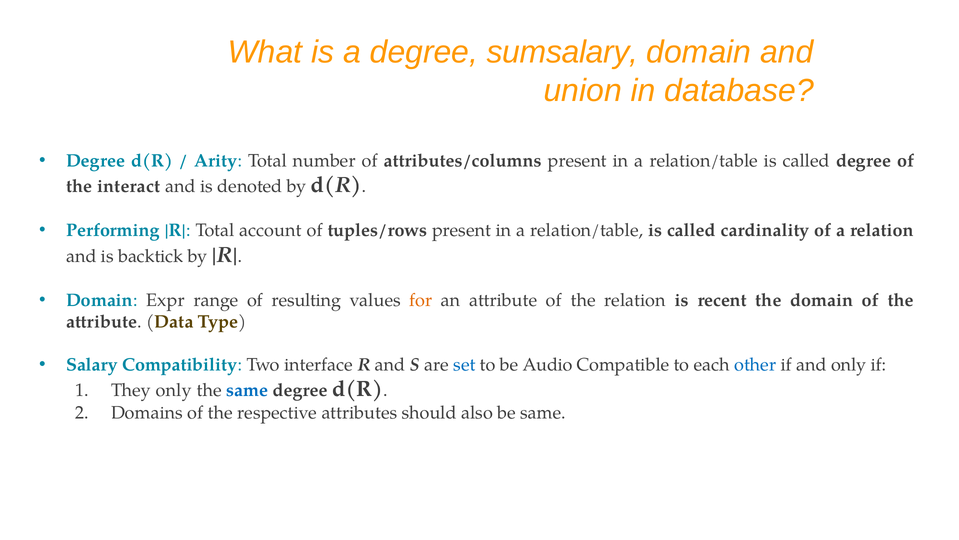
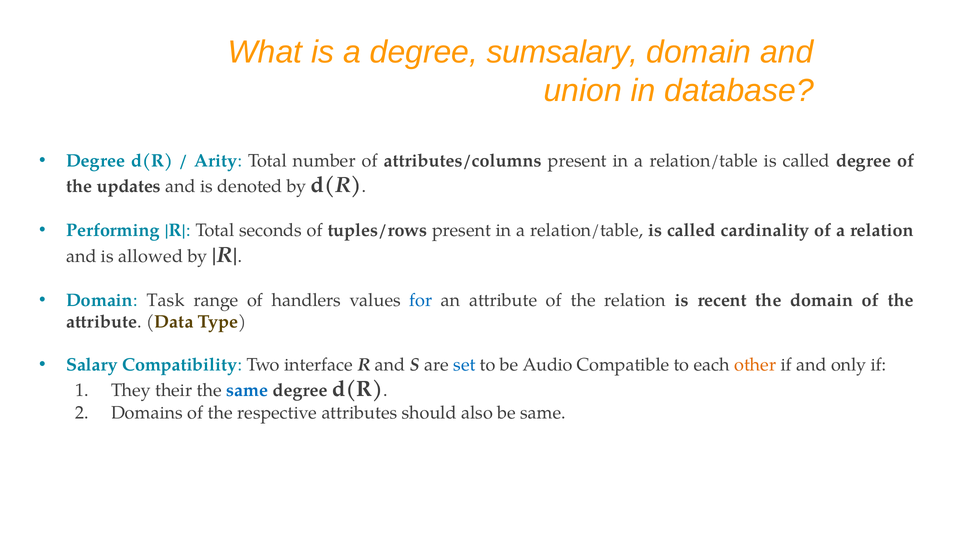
interact: interact -> updates
account: account -> seconds
backtick: backtick -> allowed
Expr: Expr -> Task
resulting: resulting -> handlers
for colour: orange -> blue
other colour: blue -> orange
They only: only -> their
